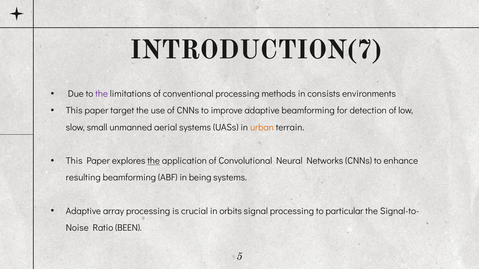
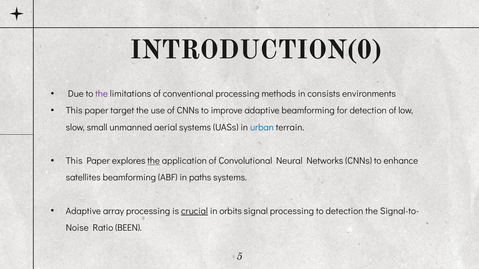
INTRODUCTION(7: INTRODUCTION(7 -> INTRODUCTION(0
urban colour: orange -> blue
resulting: resulting -> satellites
being: being -> paths
crucial underline: none -> present
to particular: particular -> detection
